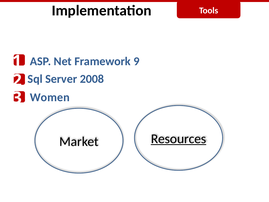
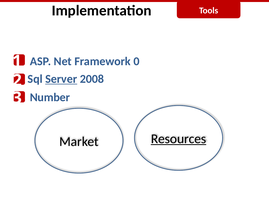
9: 9 -> 0
Server underline: none -> present
Women: Women -> Number
